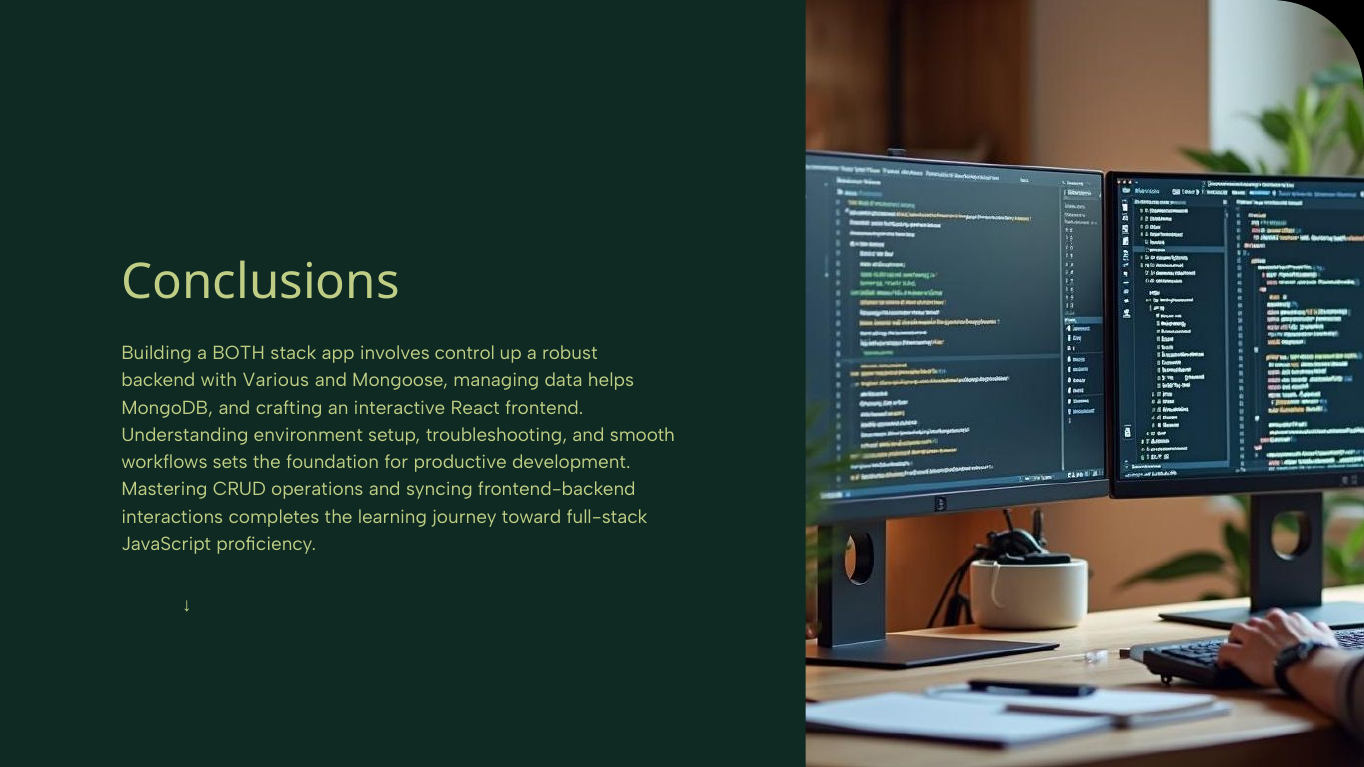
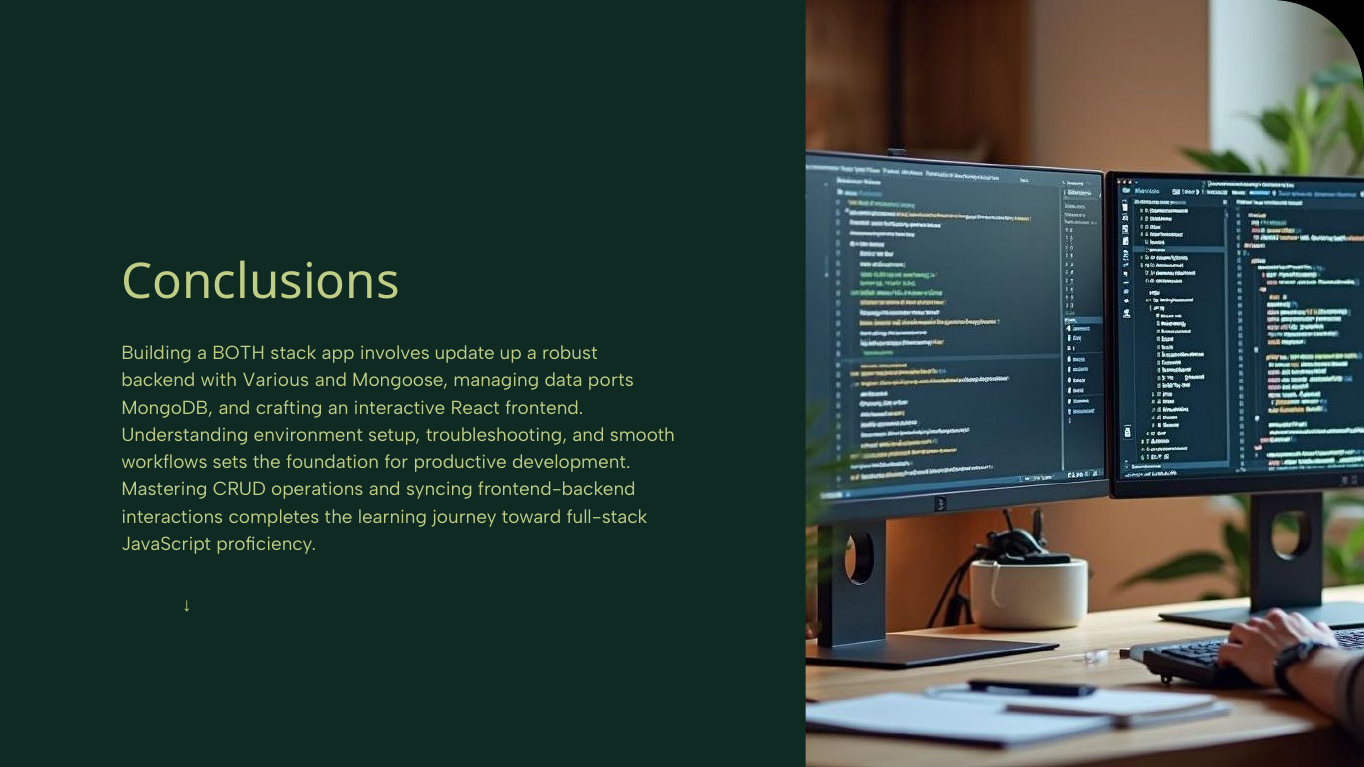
control: control -> update
helps: helps -> ports
